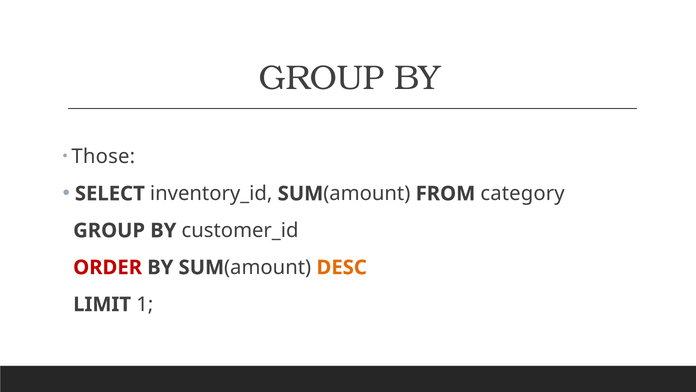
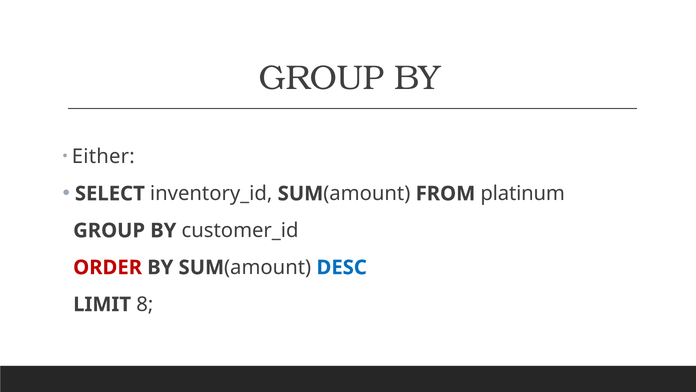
Those: Those -> Either
category: category -> platinum
DESC colour: orange -> blue
1: 1 -> 8
